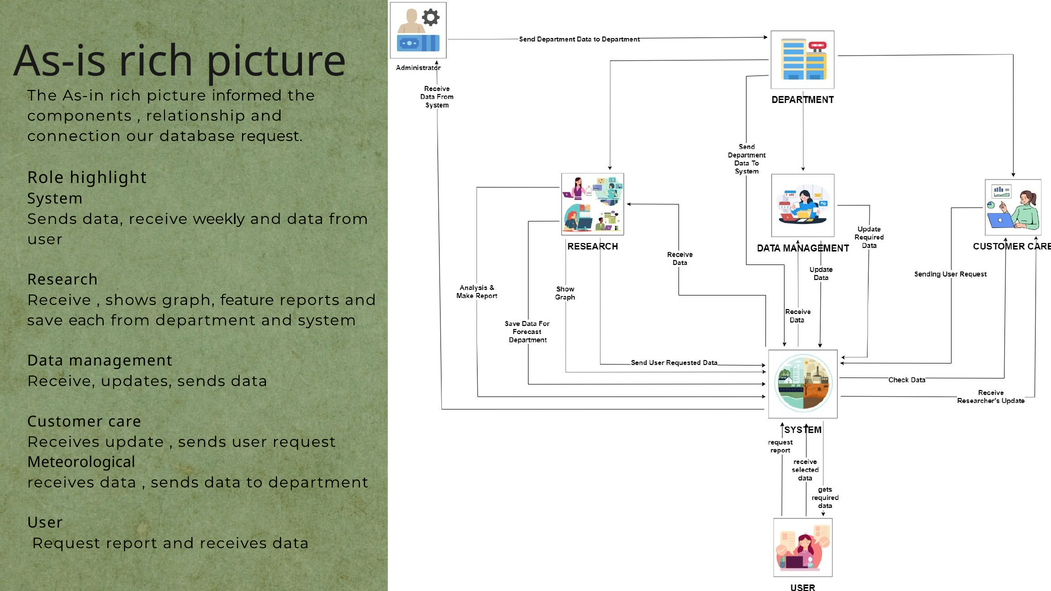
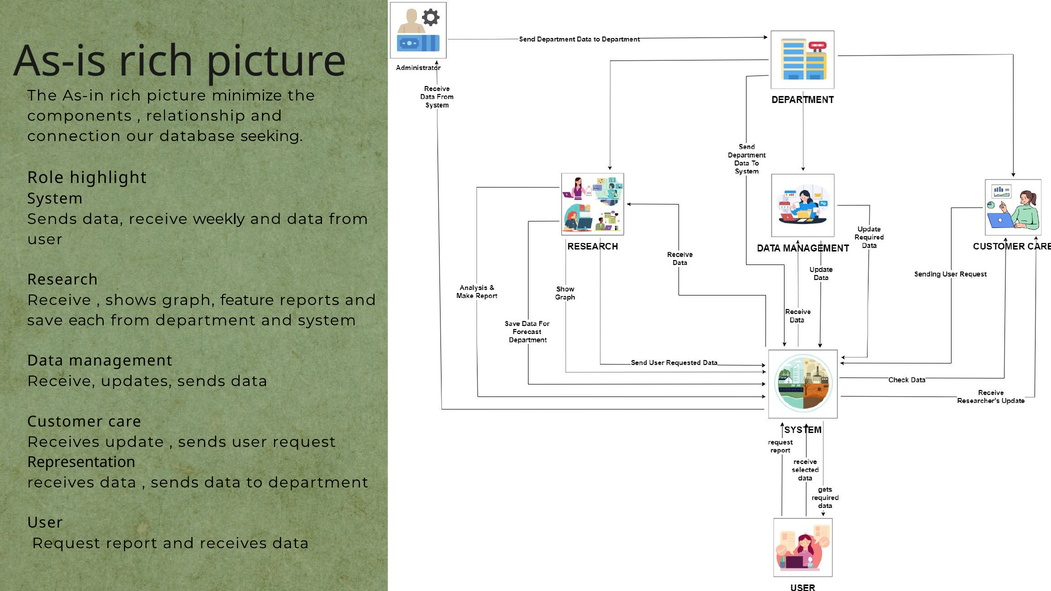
informed: informed -> minimize
database request: request -> seeking
Meteorological: Meteorological -> Representation
